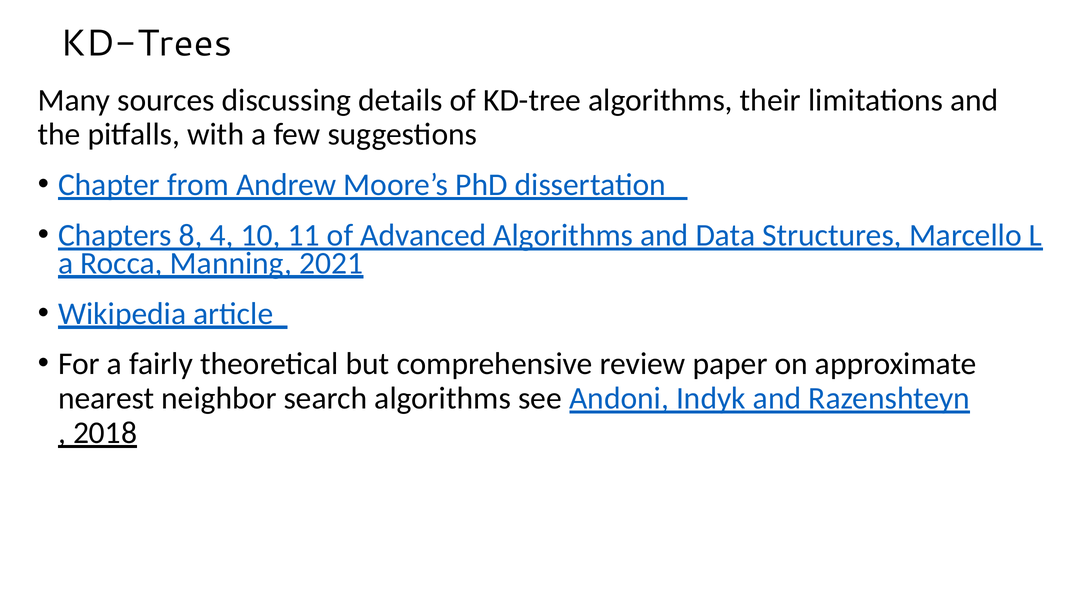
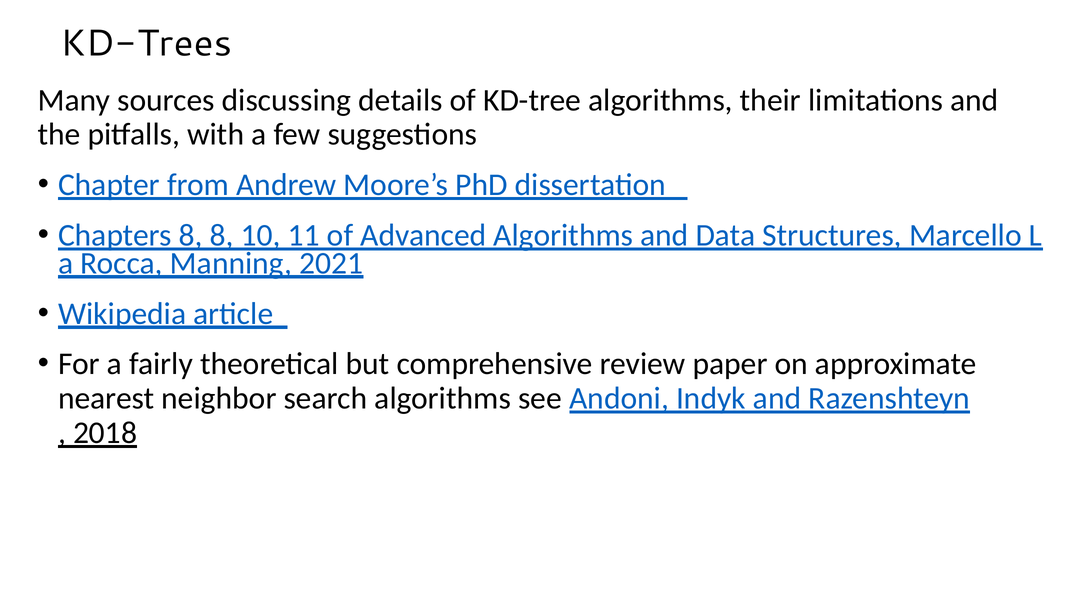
8 4: 4 -> 8
